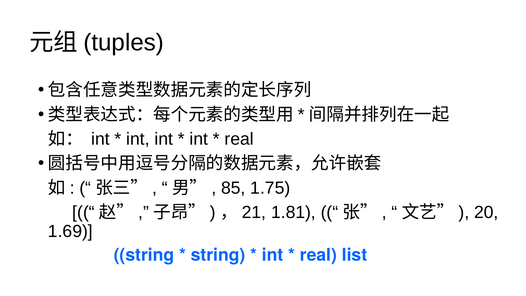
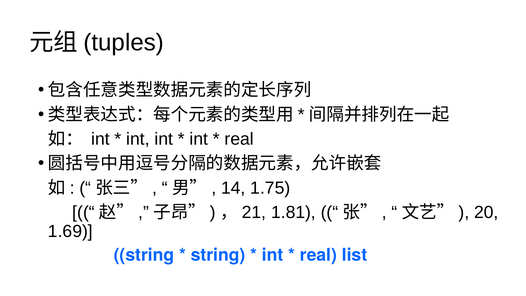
85: 85 -> 14
